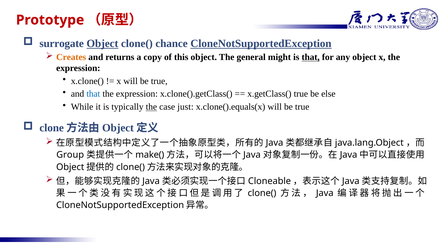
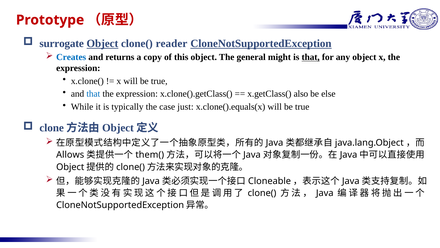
chance: chance -> reader
Creates colour: orange -> blue
x.getClass( true: true -> also
the at (151, 107) underline: present -> none
Group: Group -> Allows
make(: make( -> them(
